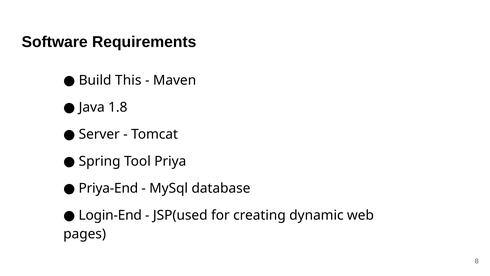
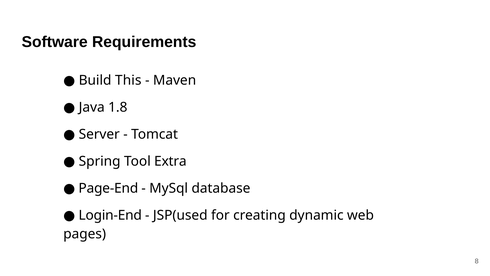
Priya: Priya -> Extra
Priya-End: Priya-End -> Page-End
